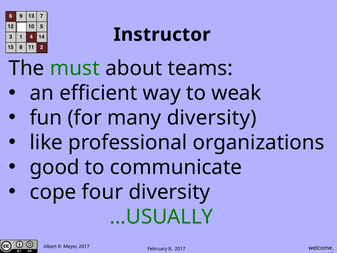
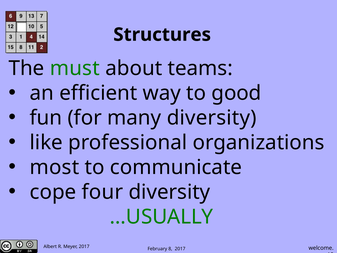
Instructor: Instructor -> Structures
weak: weak -> good
good: good -> most
